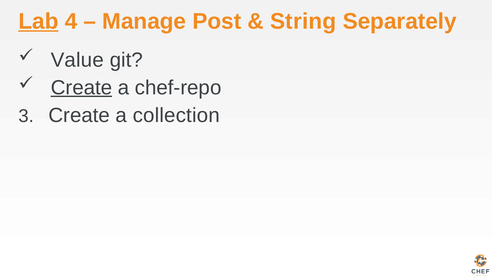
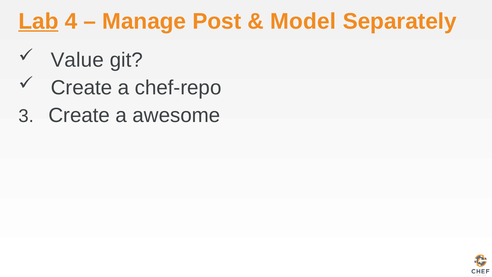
String: String -> Model
Create at (81, 88) underline: present -> none
collection: collection -> awesome
